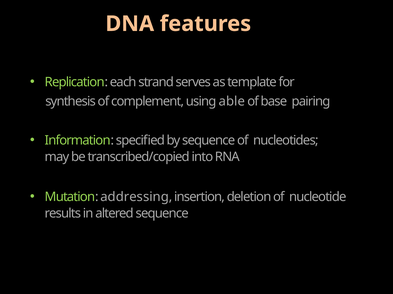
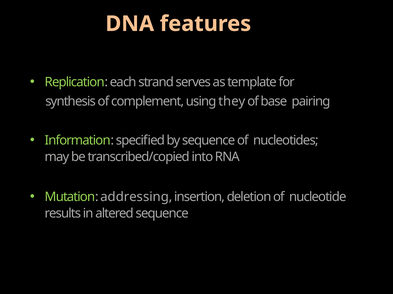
able: able -> they
